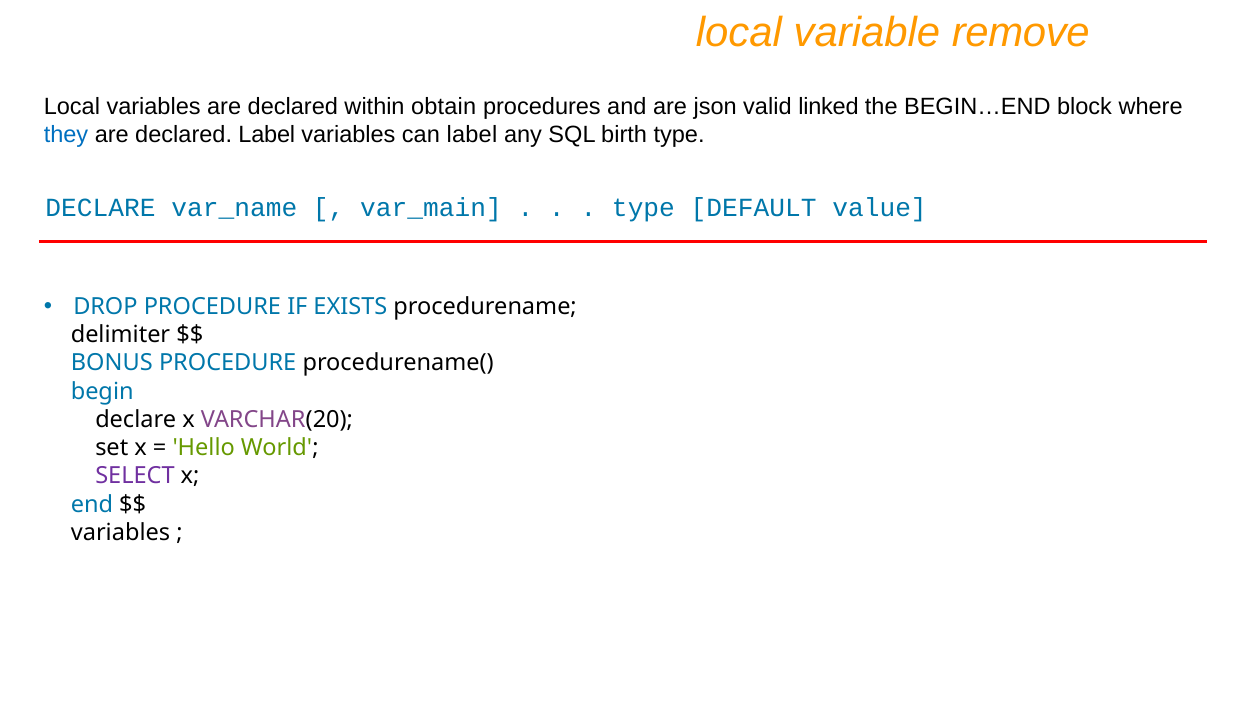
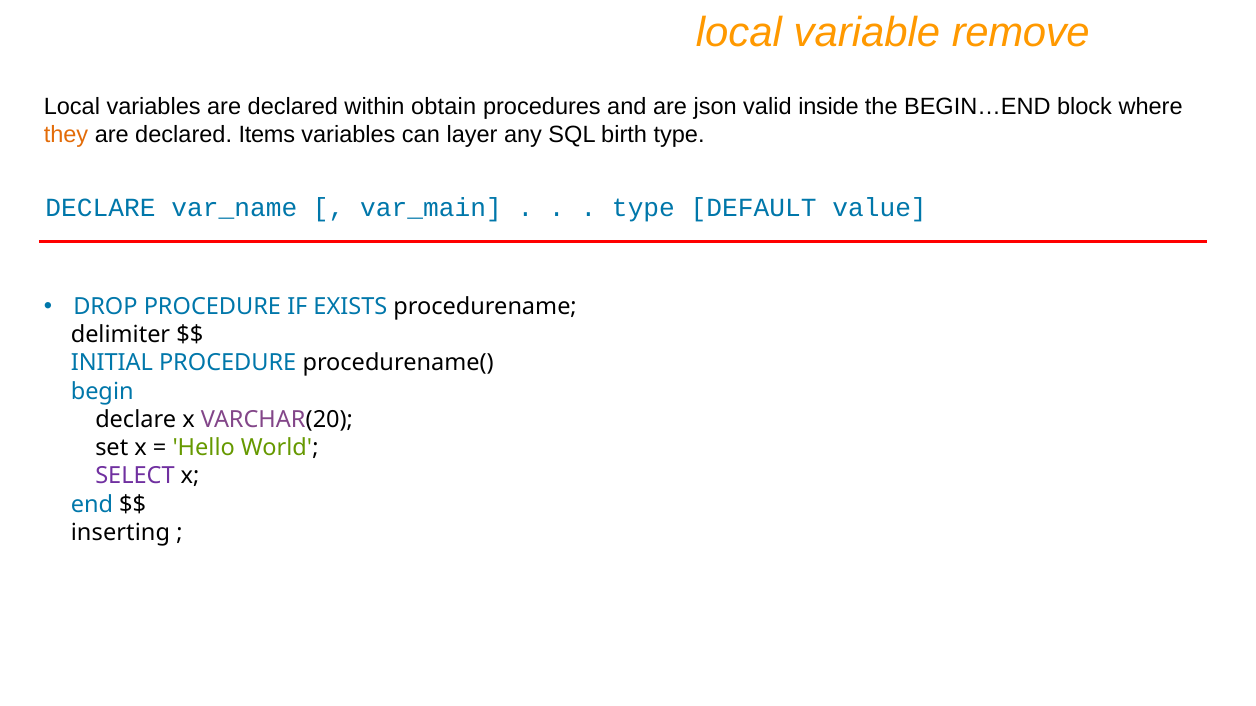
linked: linked -> inside
they colour: blue -> orange
declared Label: Label -> Items
can label: label -> layer
BONUS: BONUS -> INITIAL
variables at (121, 533): variables -> inserting
